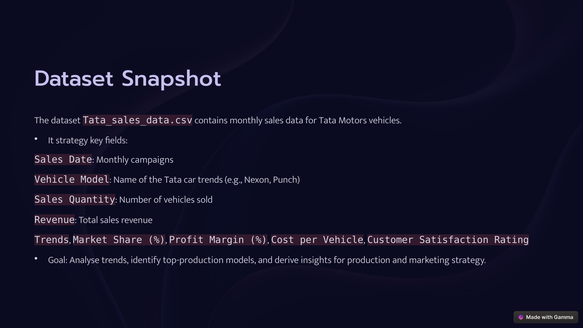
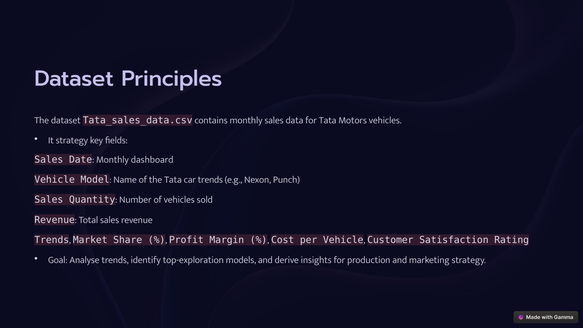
Snapshot: Snapshot -> Principles
campaigns: campaigns -> dashboard
top-production: top-production -> top-exploration
